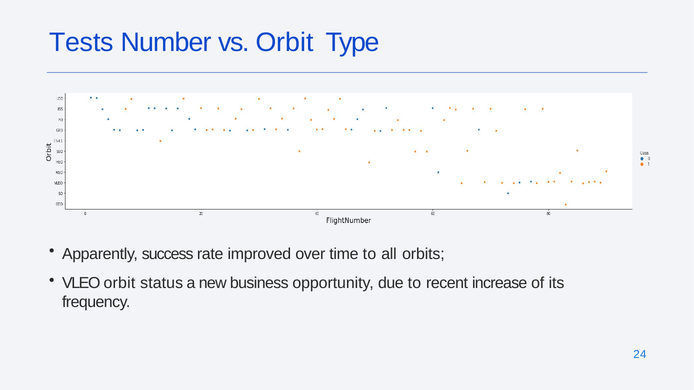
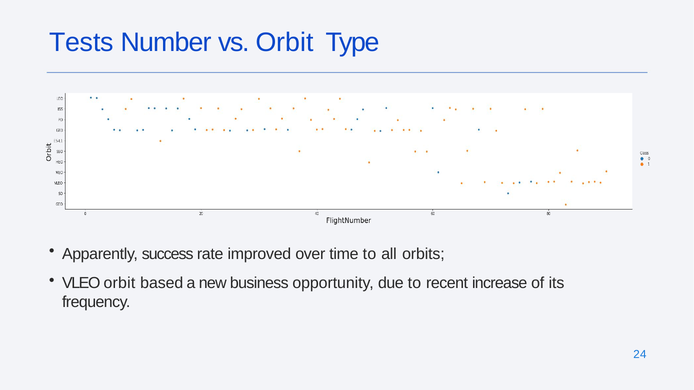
status: status -> based
